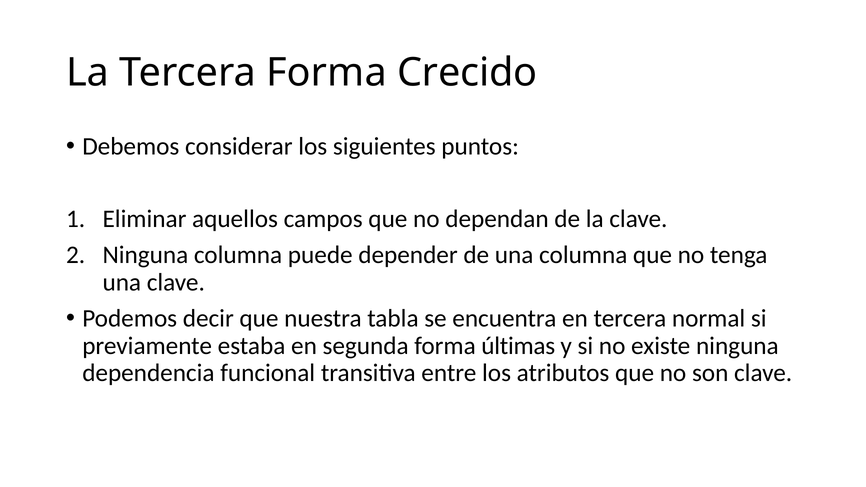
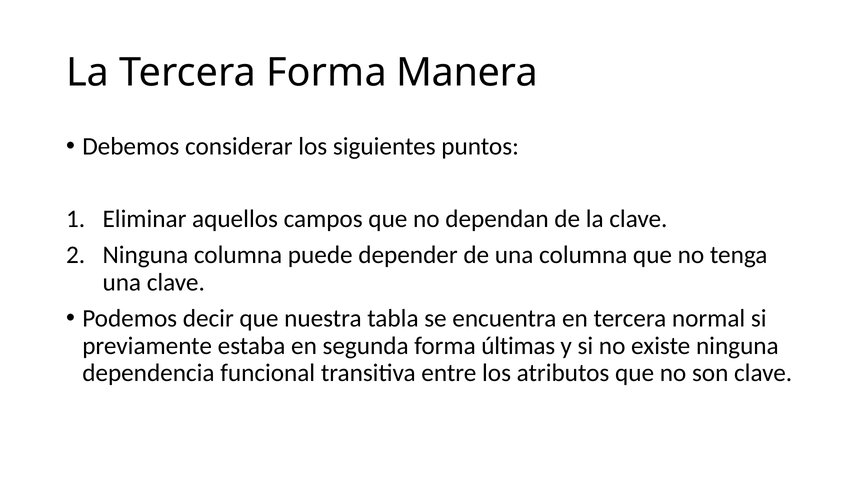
Crecido: Crecido -> Manera
